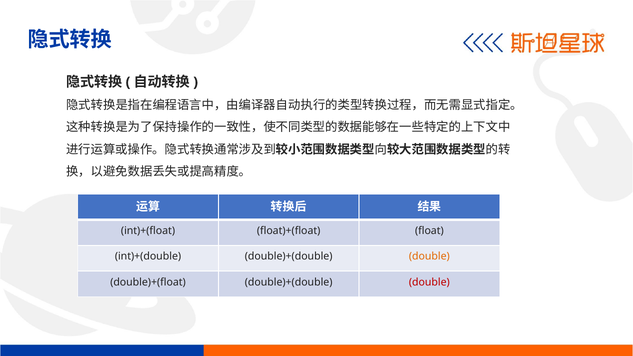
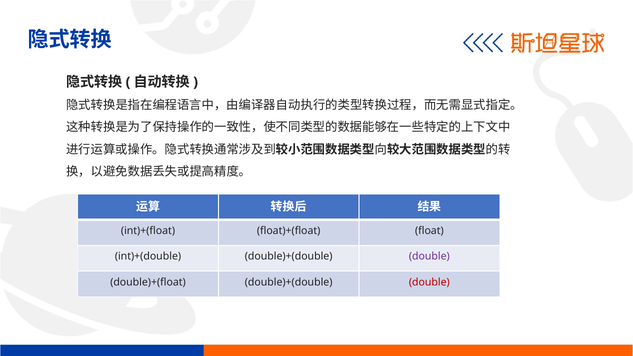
double at (429, 256) colour: orange -> purple
